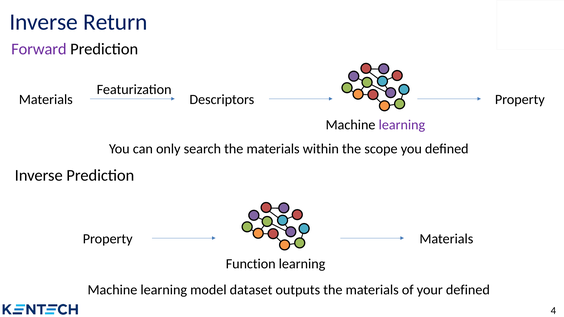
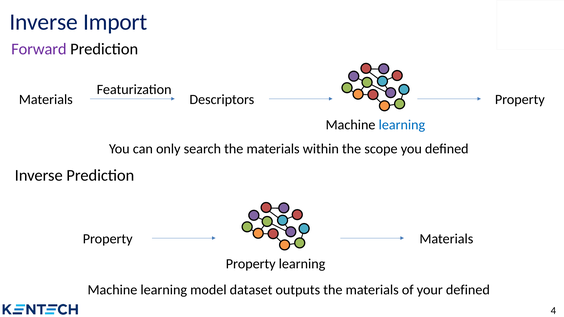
Return: Return -> Import
learning at (402, 125) colour: purple -> blue
Function at (251, 264): Function -> Property
